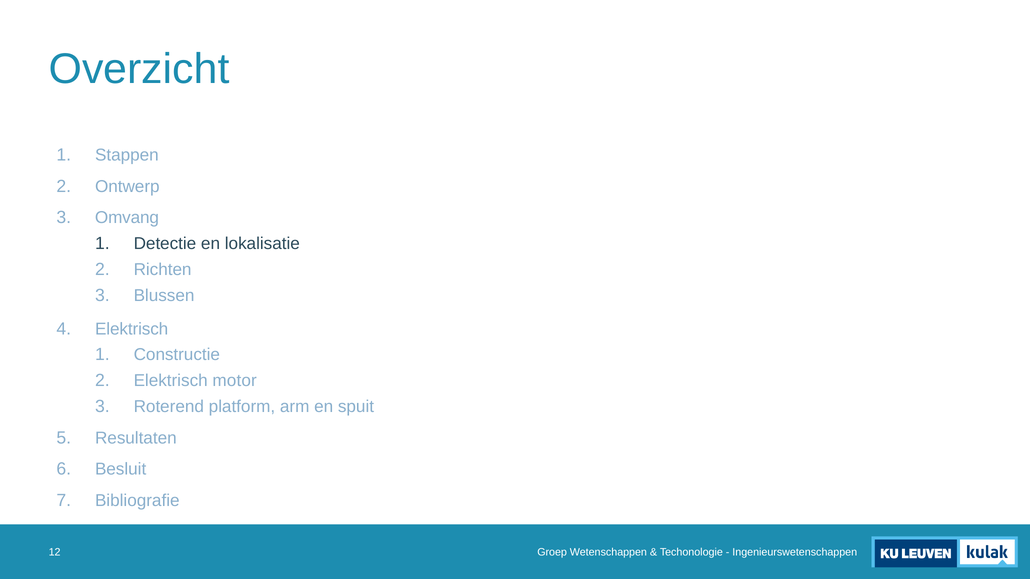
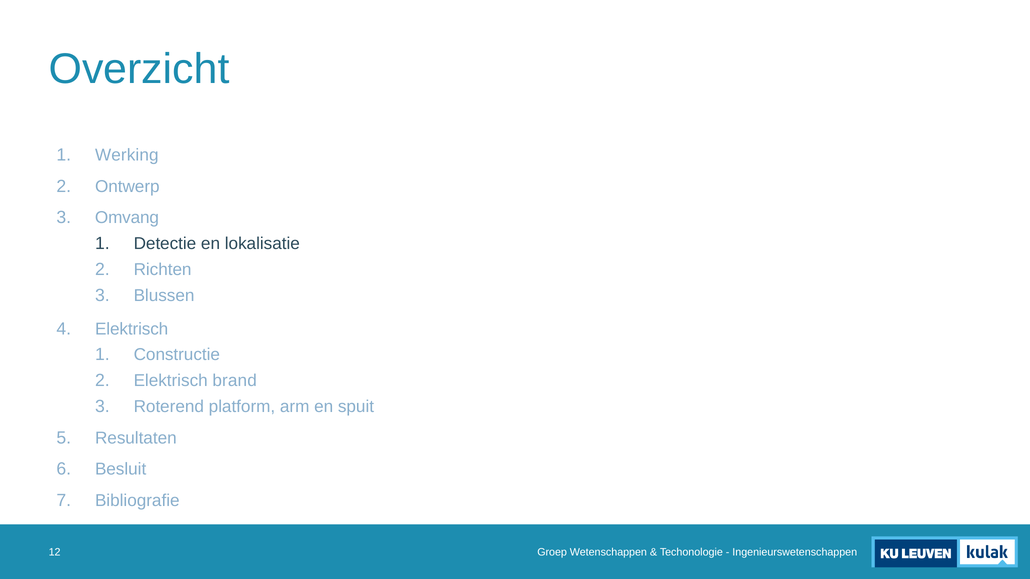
Stappen: Stappen -> Werking
motor: motor -> brand
